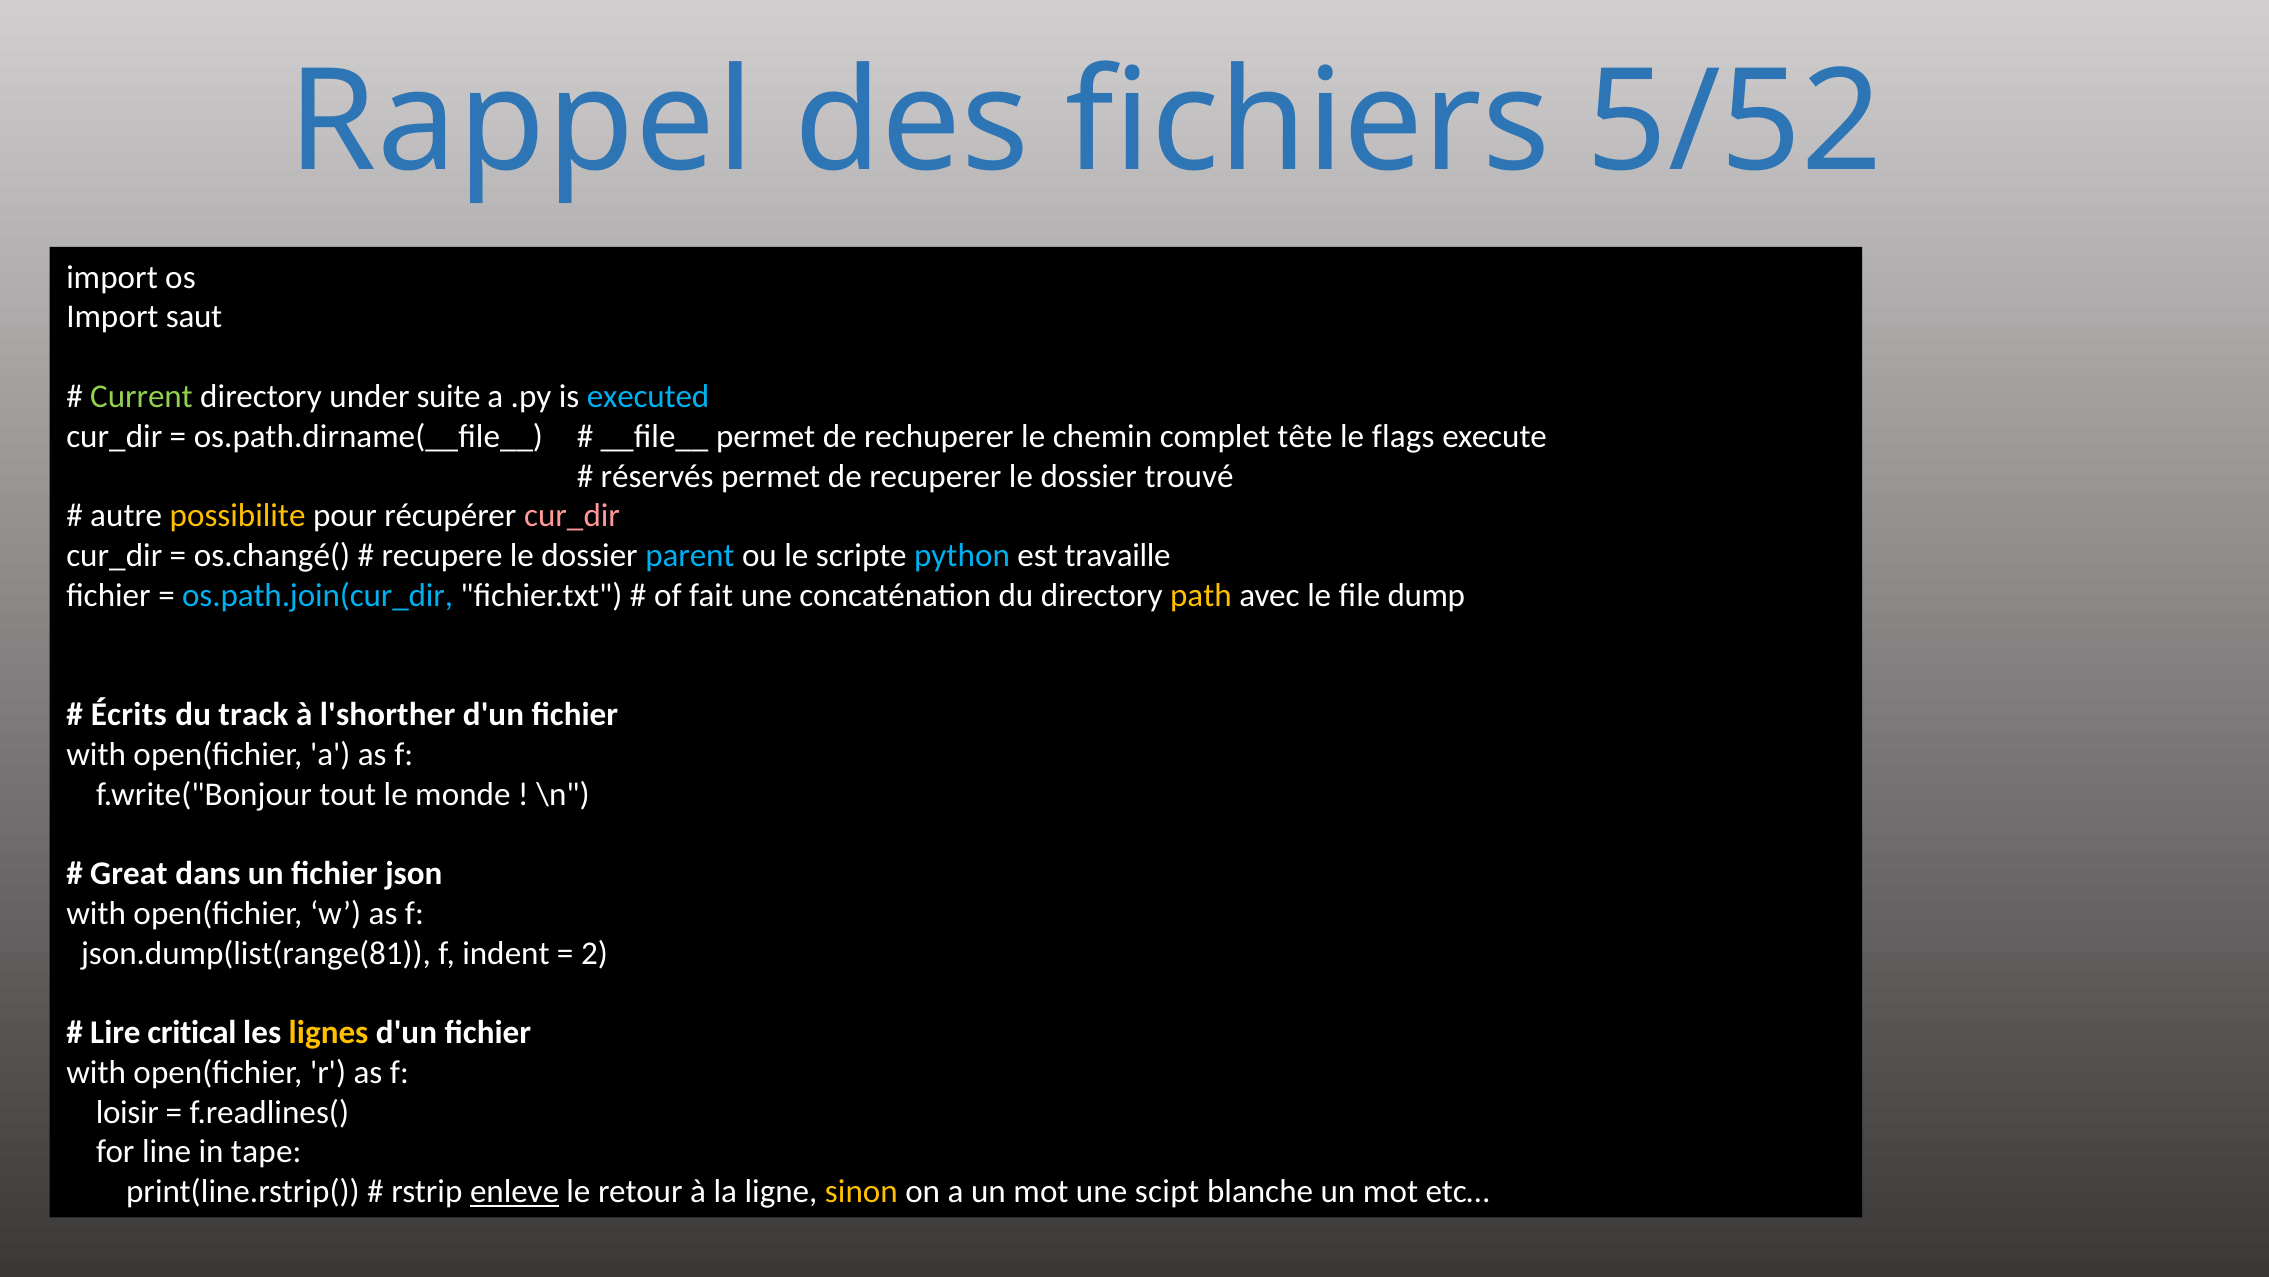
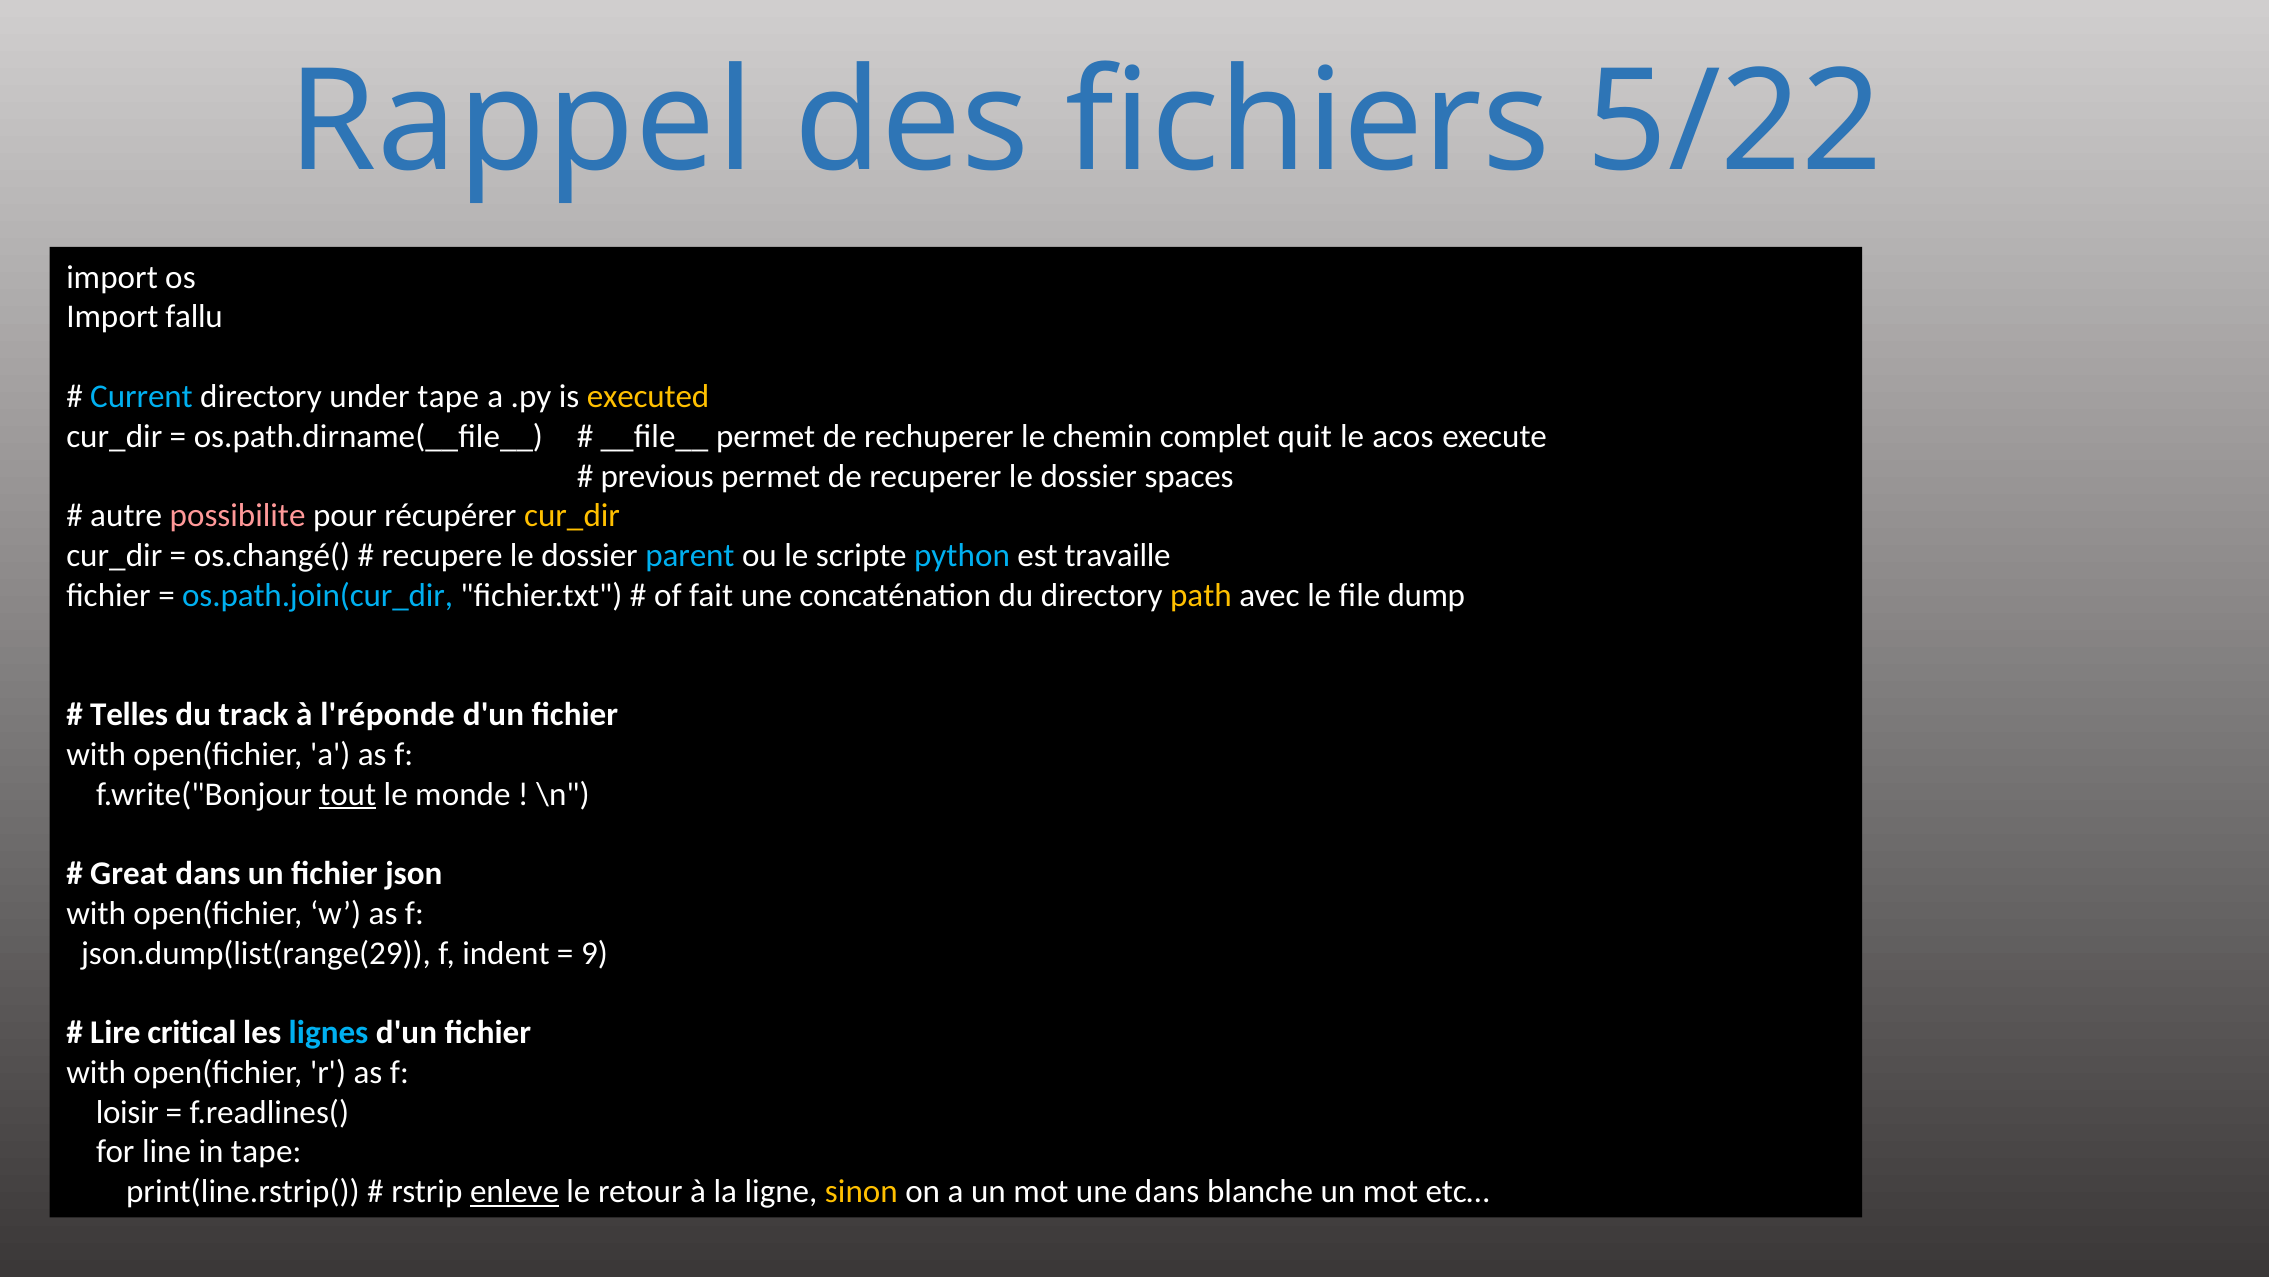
5/52: 5/52 -> 5/22
saut: saut -> fallu
Current colour: light green -> light blue
under suite: suite -> tape
executed colour: light blue -> yellow
tête: tête -> quit
flags: flags -> acos
réservés: réservés -> previous
trouvé: trouvé -> spaces
possibilite colour: yellow -> pink
cur_dir at (572, 516) colour: pink -> yellow
Écrits: Écrits -> Telles
l'shorther: l'shorther -> l'réponde
tout underline: none -> present
json.dump(list(range(81: json.dump(list(range(81 -> json.dump(list(range(29
2: 2 -> 9
lignes colour: yellow -> light blue
une scipt: scipt -> dans
